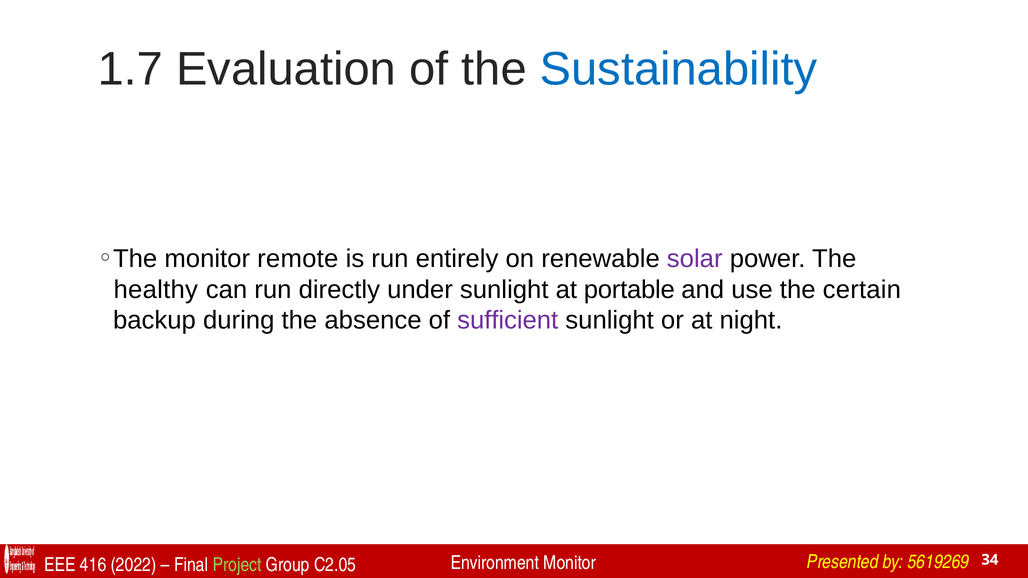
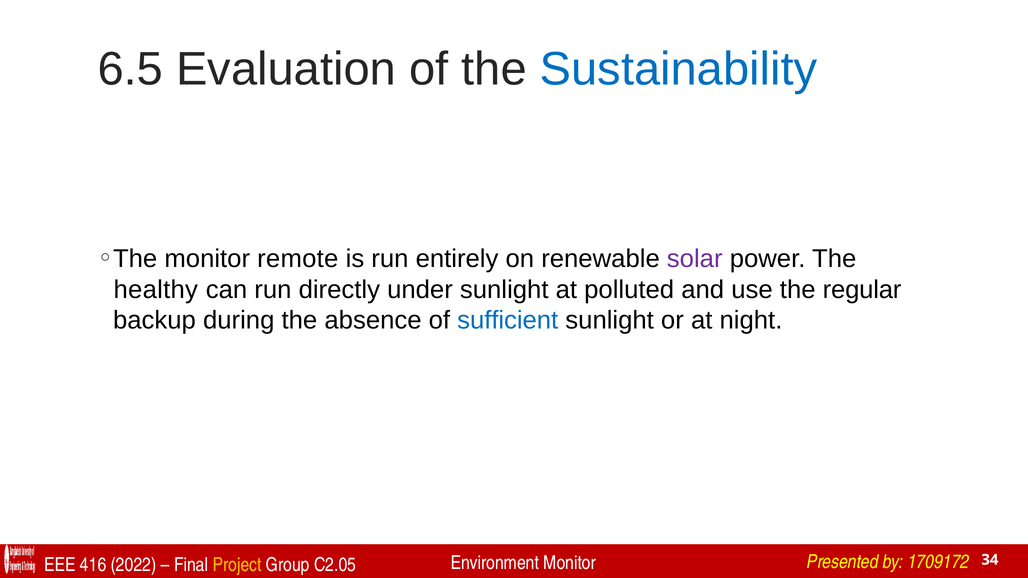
1.7: 1.7 -> 6.5
portable: portable -> polluted
certain: certain -> regular
sufficient colour: purple -> blue
Project colour: light green -> yellow
5619269: 5619269 -> 1709172
